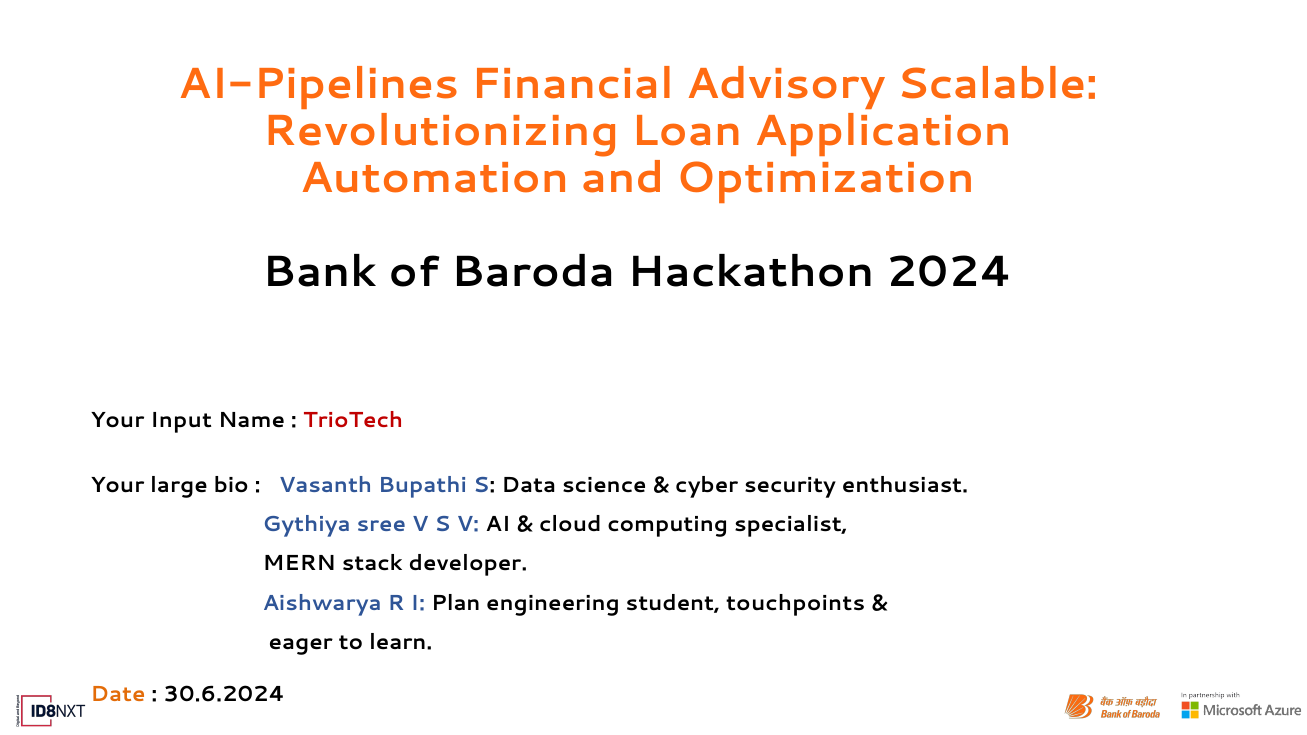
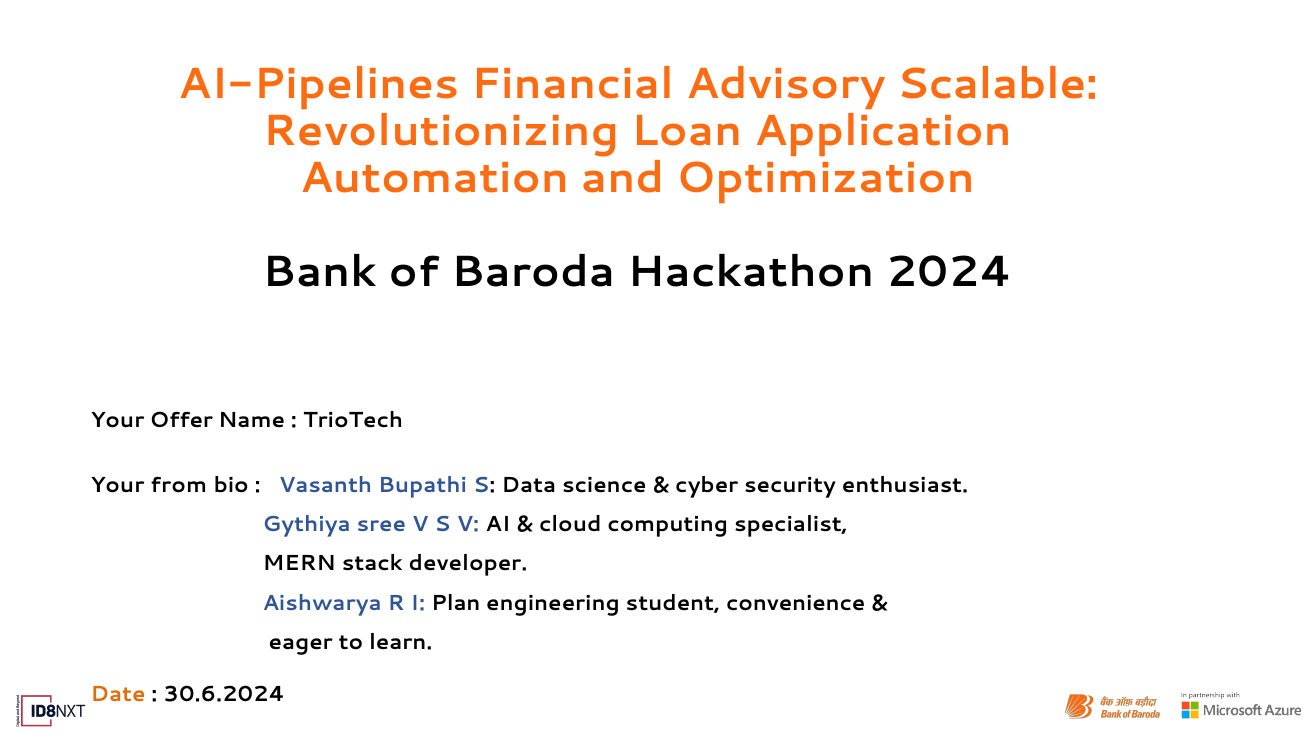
Input: Input -> Offer
TrioTech colour: red -> black
large: large -> from
touchpoints: touchpoints -> convenience
